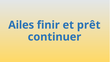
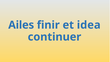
prêt: prêt -> idea
